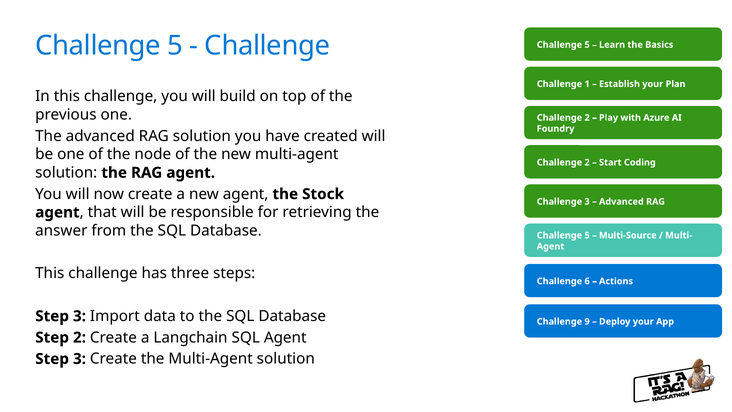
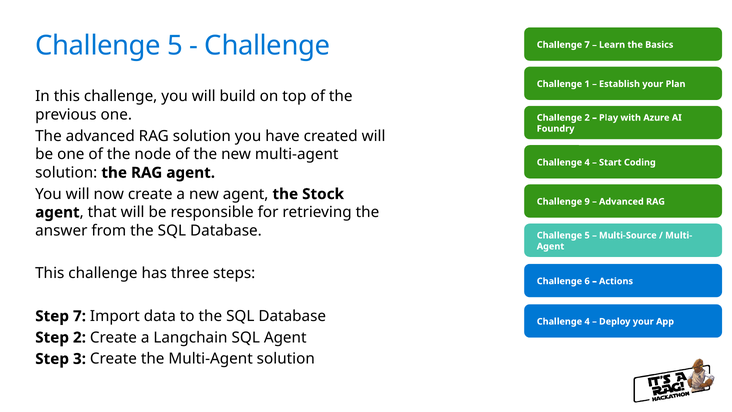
5 at (587, 45): 5 -> 7
2 at (587, 162): 2 -> 4
Challenge 3: 3 -> 9
3 at (79, 316): 3 -> 7
9 at (587, 321): 9 -> 4
